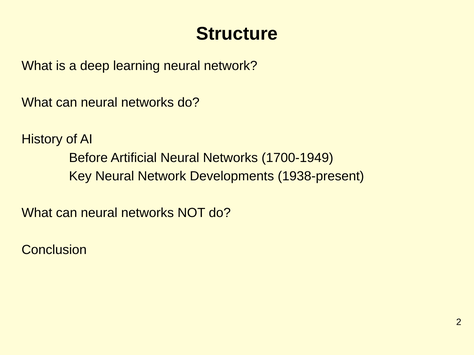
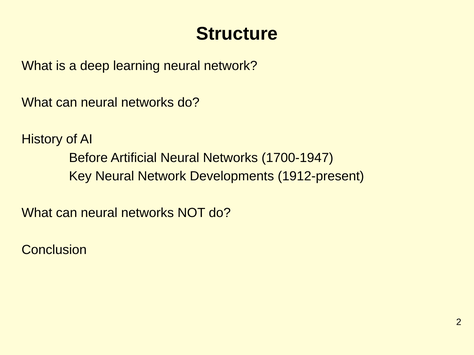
1700-1949: 1700-1949 -> 1700-1947
1938-present: 1938-present -> 1912-present
